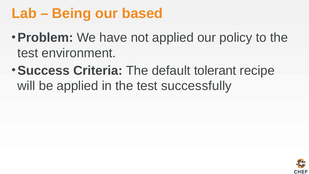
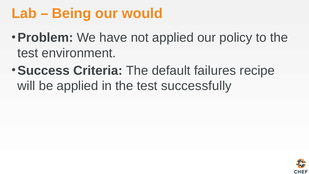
based: based -> would
tolerant: tolerant -> failures
